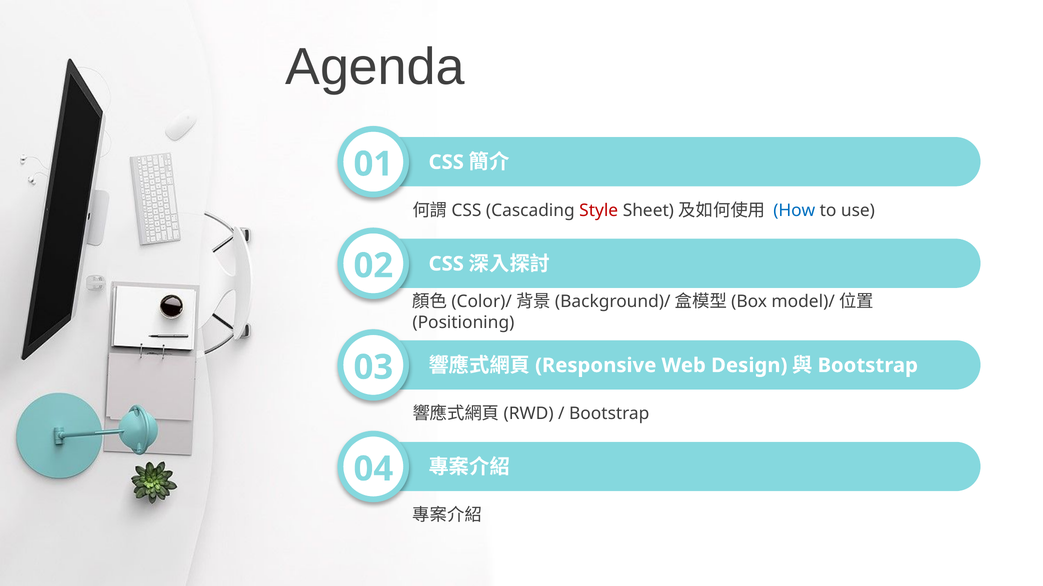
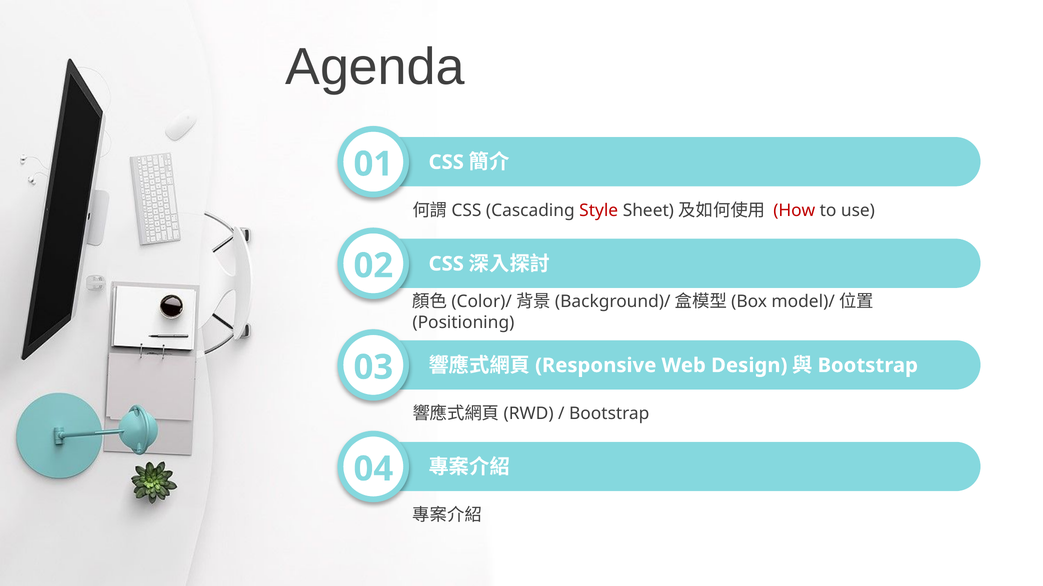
How colour: blue -> red
